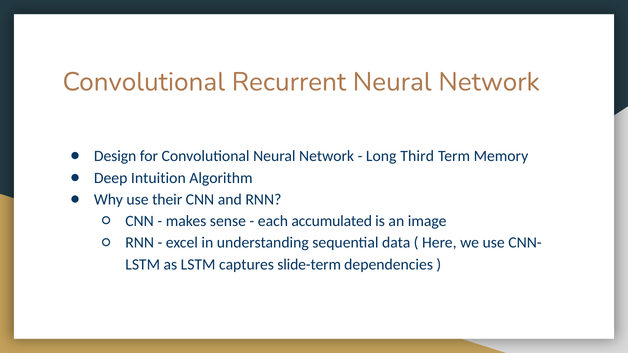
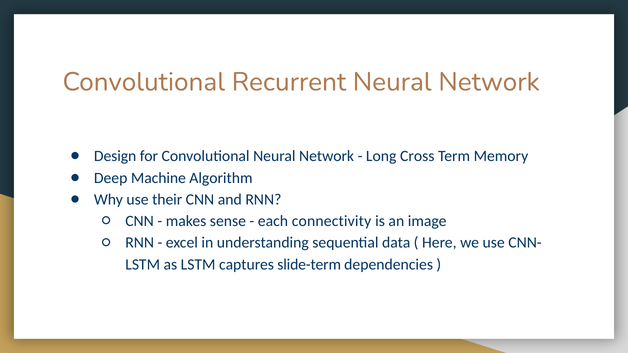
Third: Third -> Cross
Intuition: Intuition -> Machine
accumulated: accumulated -> connectivity
